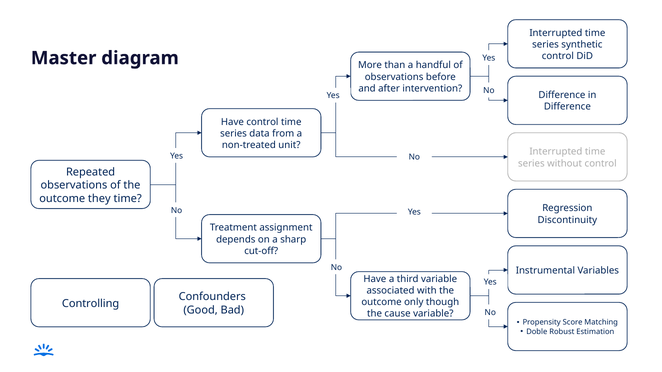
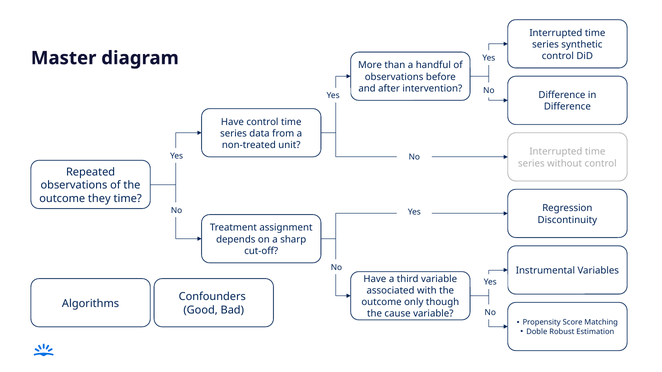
Controlling: Controlling -> Algorithms
